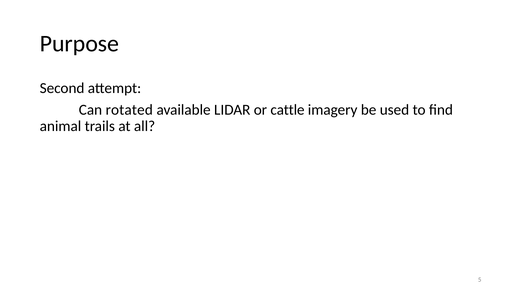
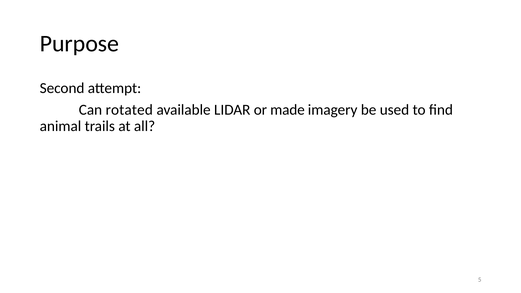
cattle: cattle -> made
